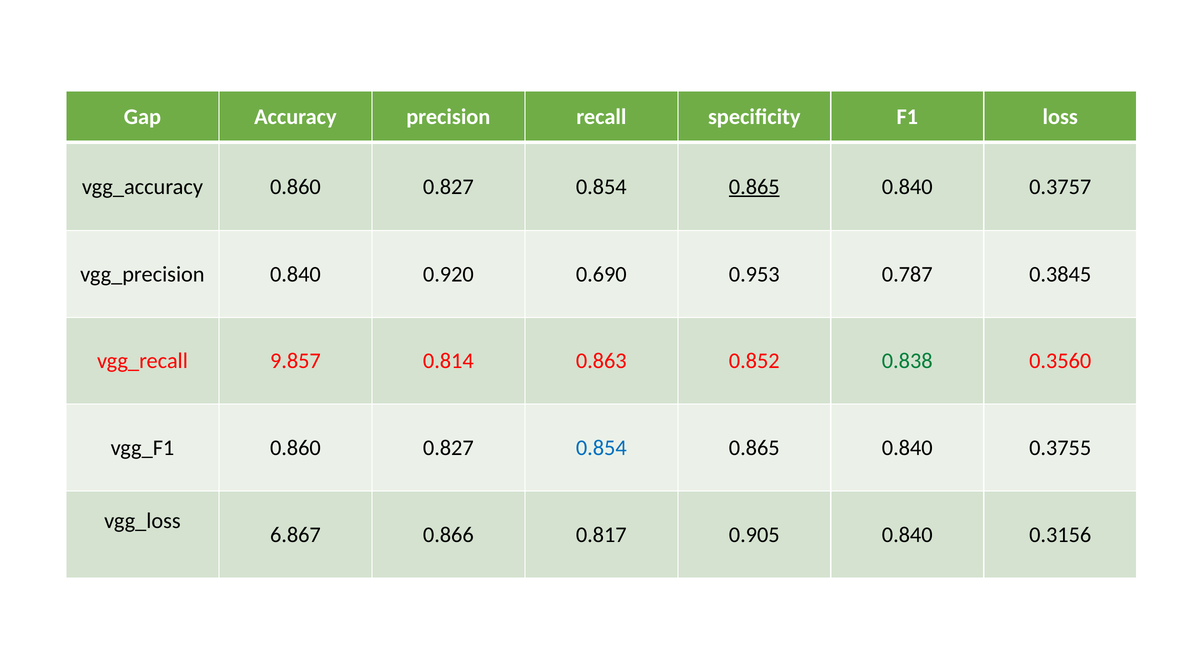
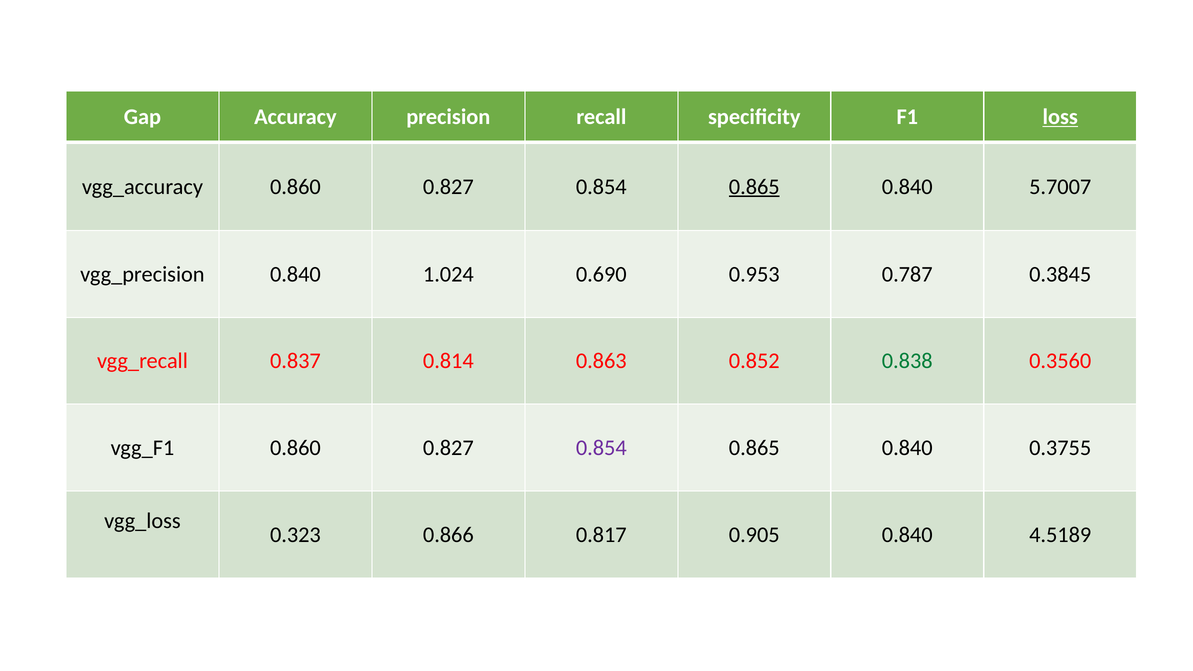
loss underline: none -> present
0.3757: 0.3757 -> 5.7007
0.920: 0.920 -> 1.024
9.857: 9.857 -> 0.837
0.854 at (601, 448) colour: blue -> purple
6.867: 6.867 -> 0.323
0.3156: 0.3156 -> 4.5189
